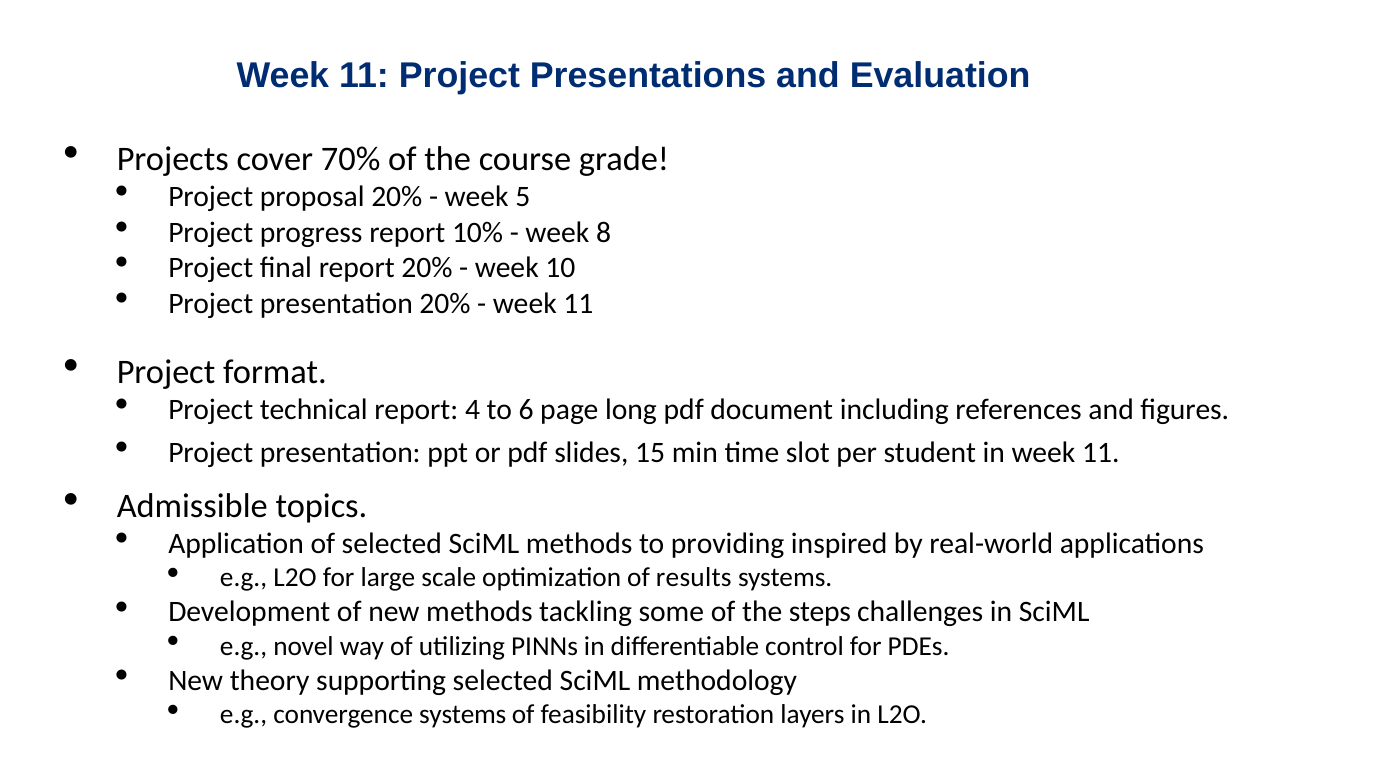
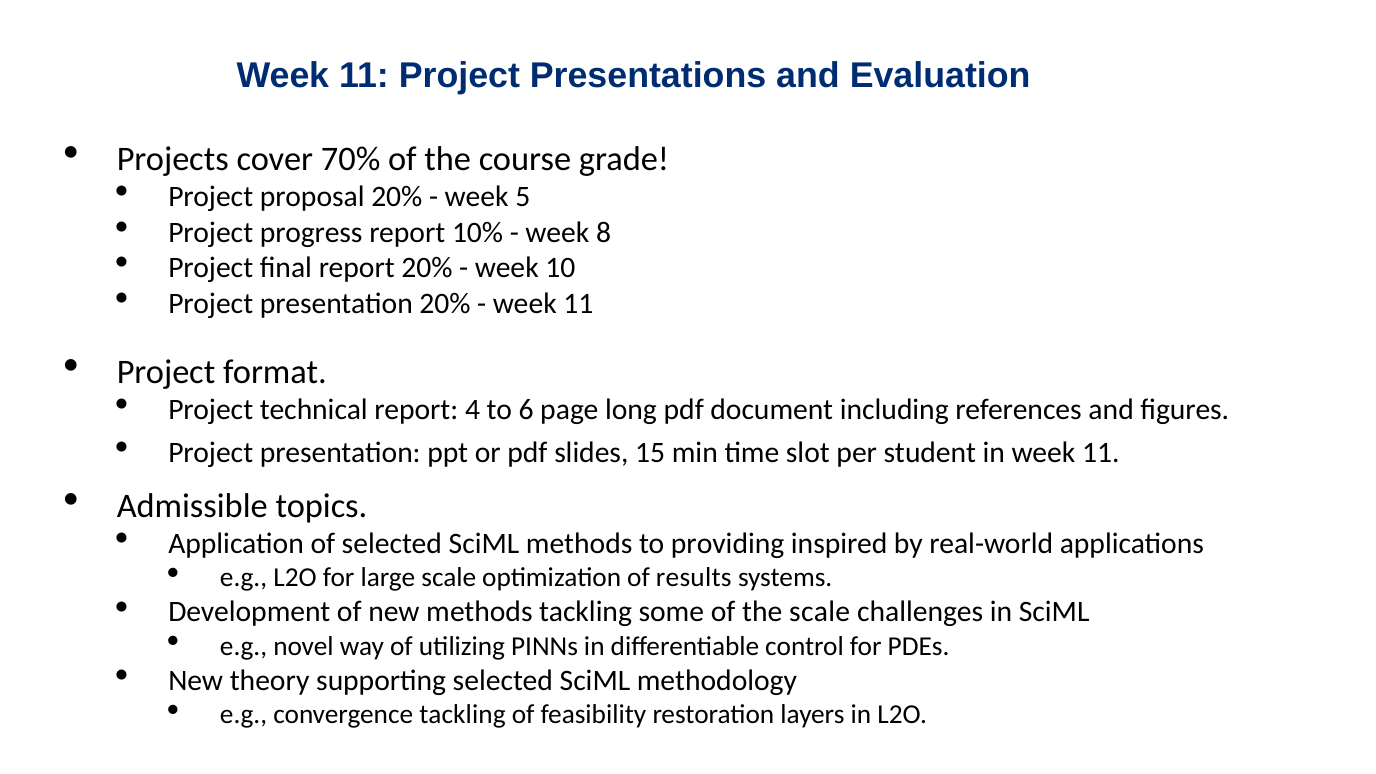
the steps: steps -> scale
convergence systems: systems -> tackling
